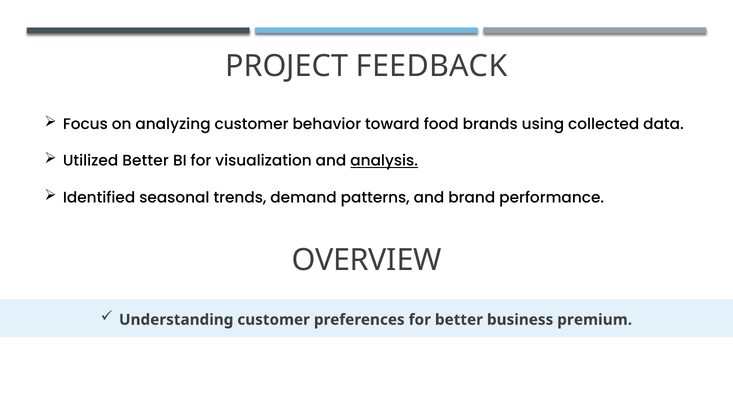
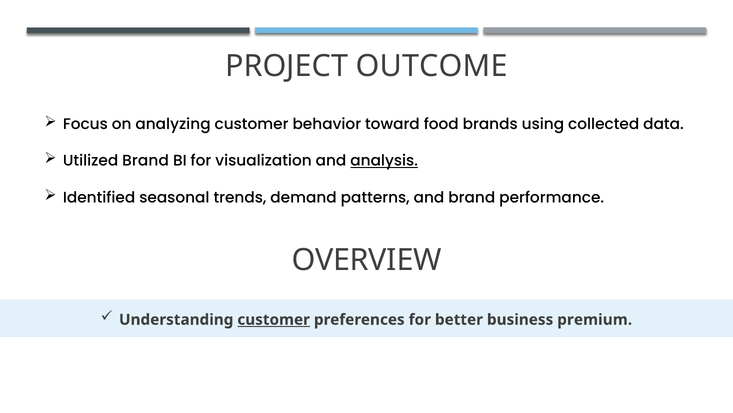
FEEDBACK: FEEDBACK -> OUTCOME
Utilized Better: Better -> Brand
customer at (274, 319) underline: none -> present
